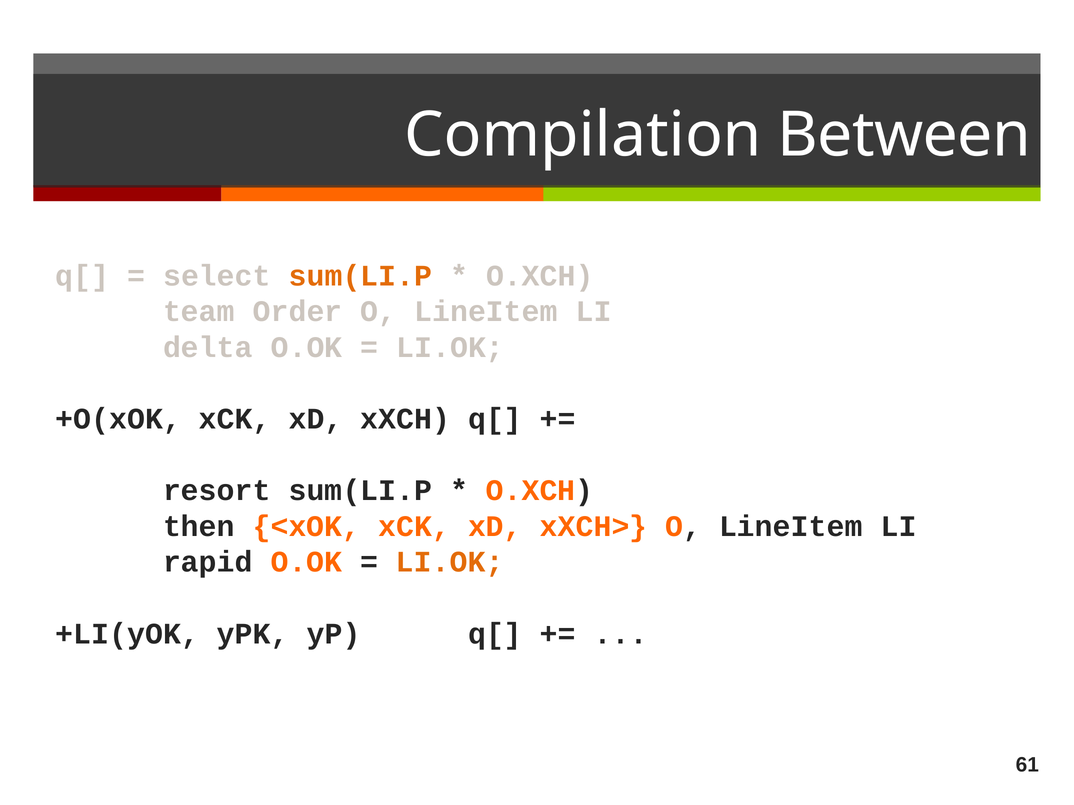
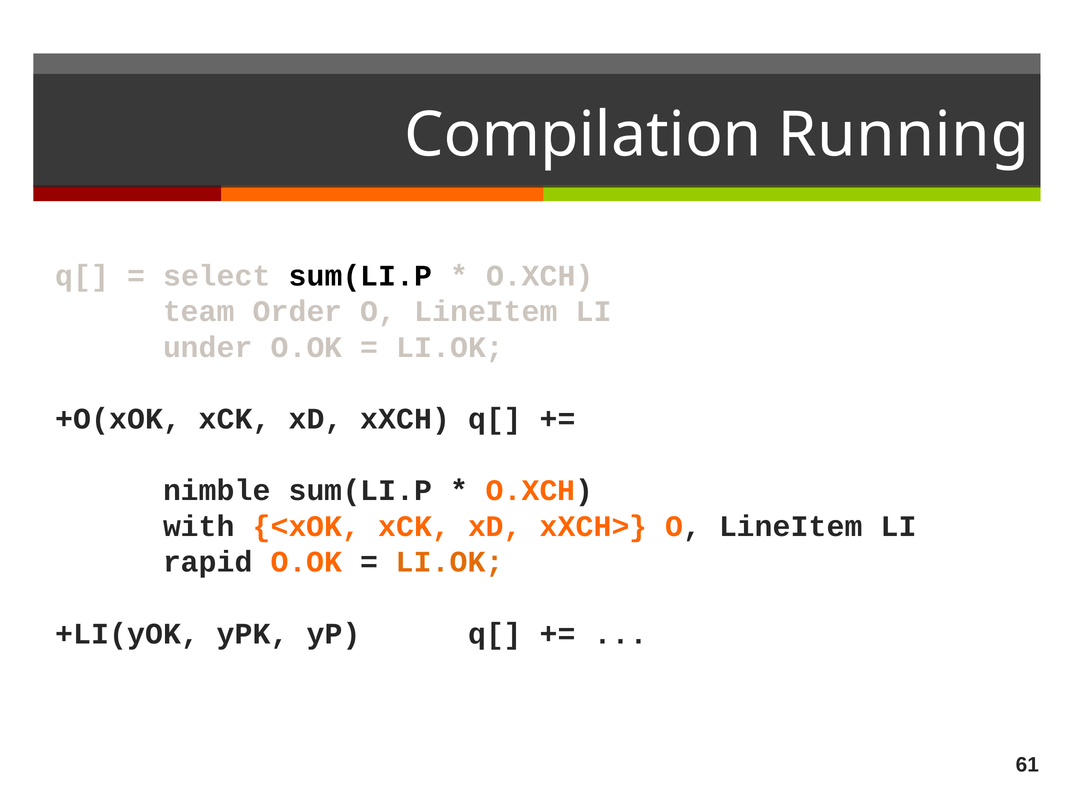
Between: Between -> Running
sum(LI.P at (360, 276) colour: orange -> black
delta: delta -> under
resort: resort -> nimble
then: then -> with
